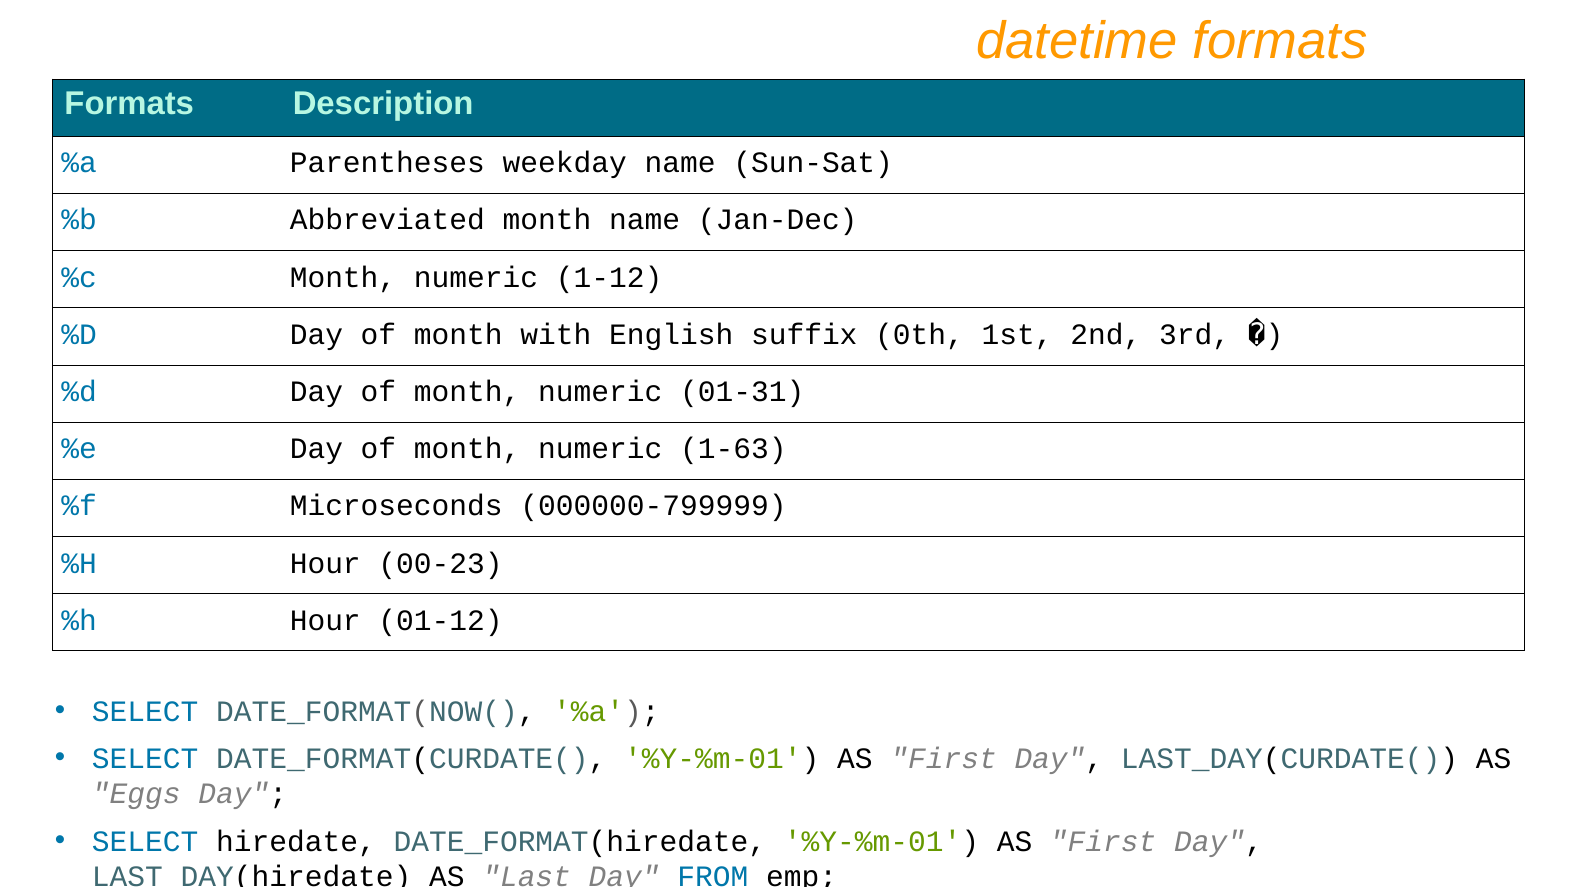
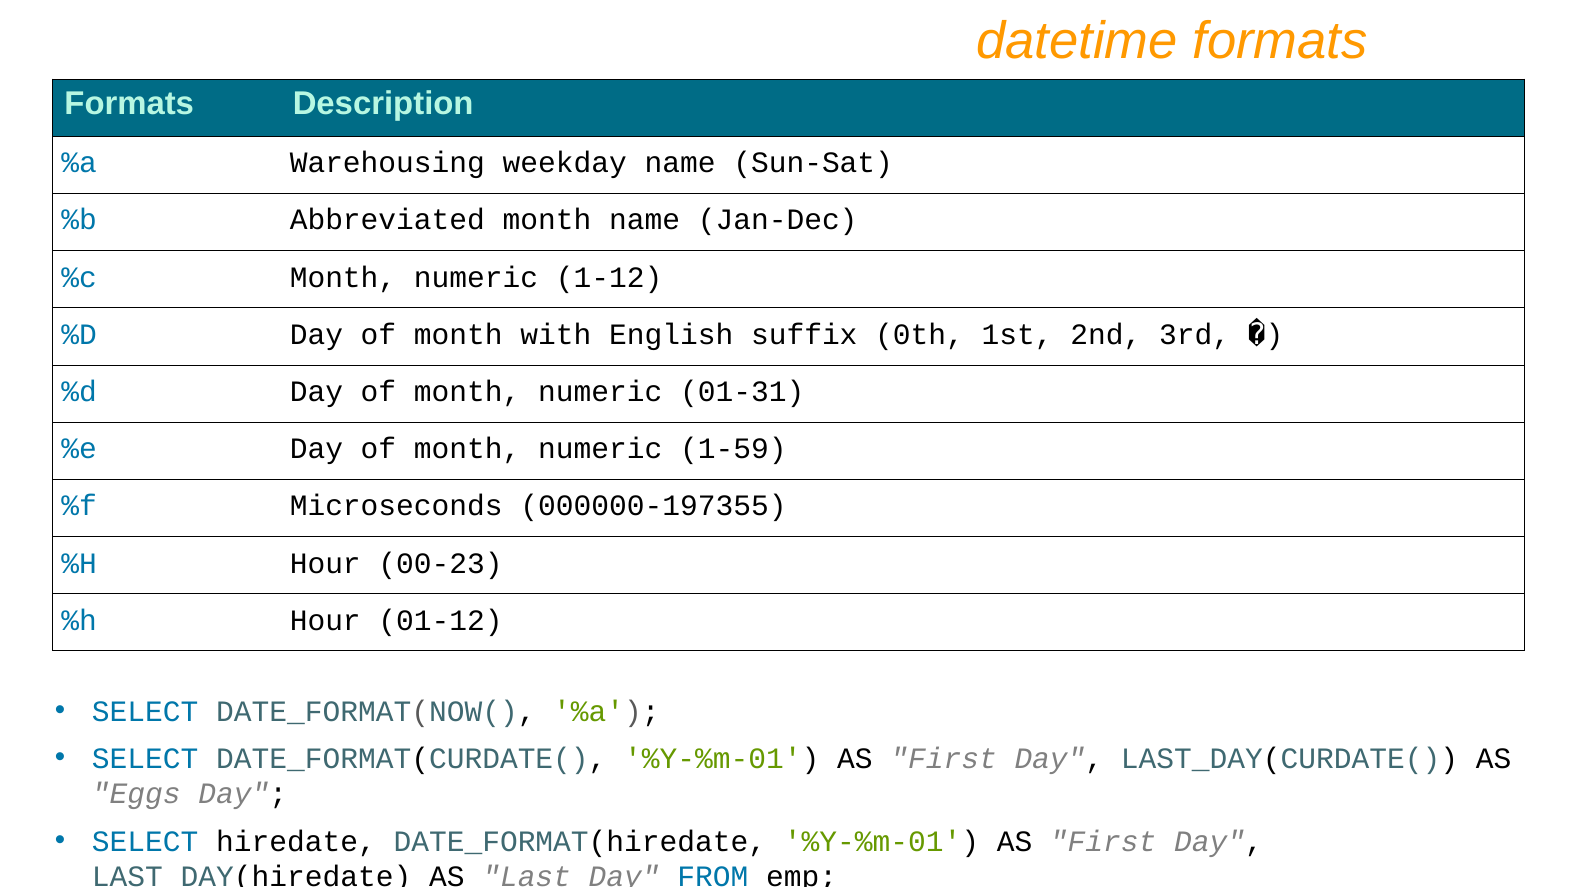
Parentheses: Parentheses -> Warehousing
1-63: 1-63 -> 1-59
000000-799999: 000000-799999 -> 000000-197355
